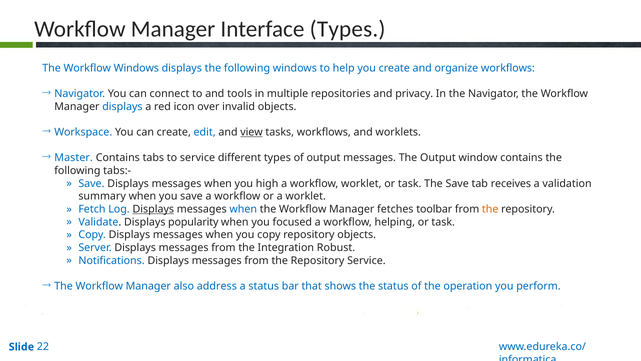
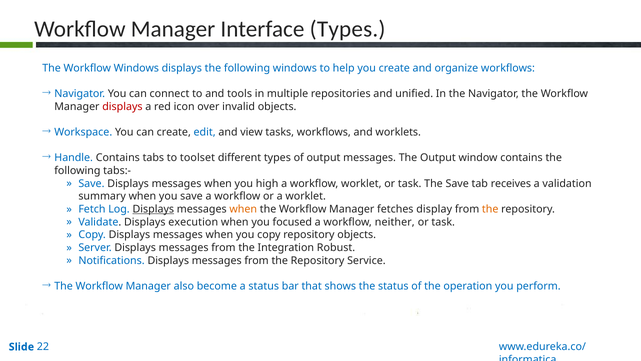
privacy: privacy -> unified
displays at (122, 106) colour: blue -> red
view underline: present -> none
Master: Master -> Handle
to service: service -> toolset
when at (243, 209) colour: blue -> orange
toolbar: toolbar -> display
popularity: popularity -> execution
helping: helping -> neither
address: address -> become
